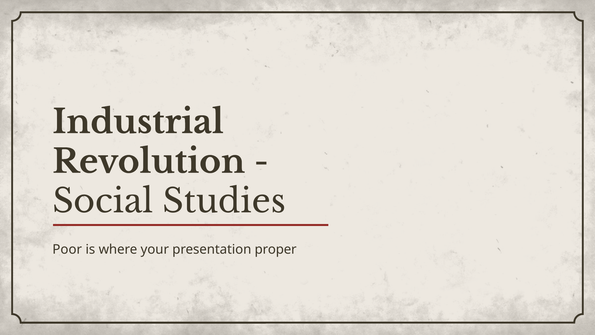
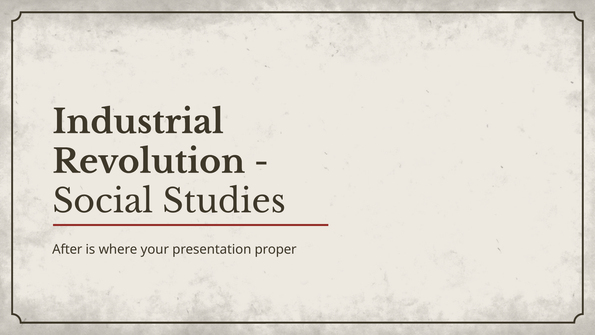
Poor: Poor -> After
